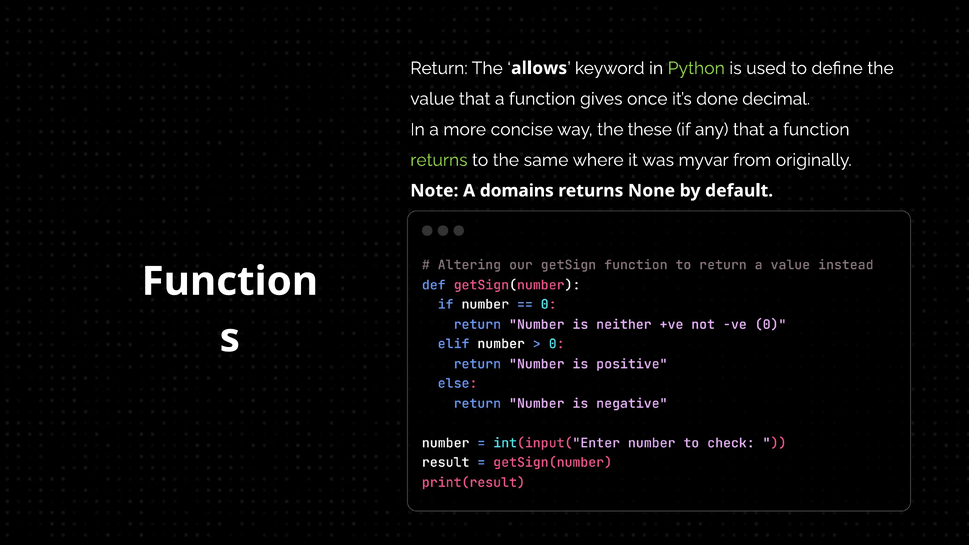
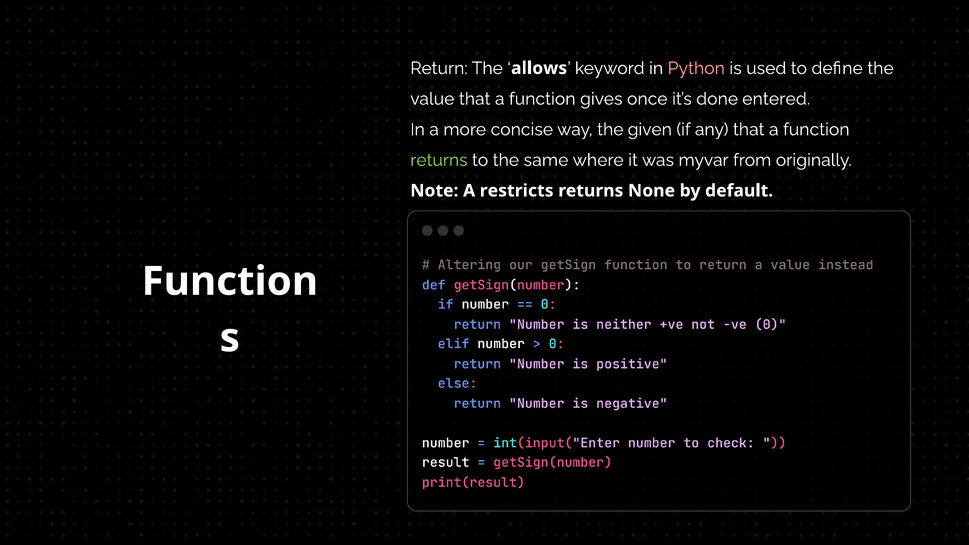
Python colour: light green -> pink
decimal: decimal -> entered
these: these -> given
domains: domains -> restricts
